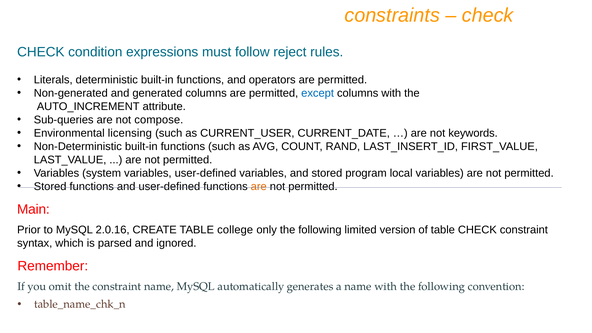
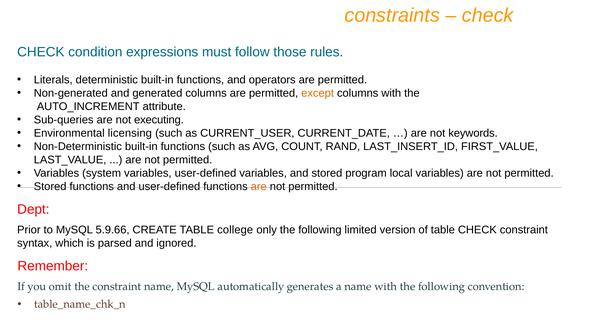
reject: reject -> those
except colour: blue -> orange
compose: compose -> executing
Main: Main -> Dept
2.0.16: 2.0.16 -> 5.9.66
